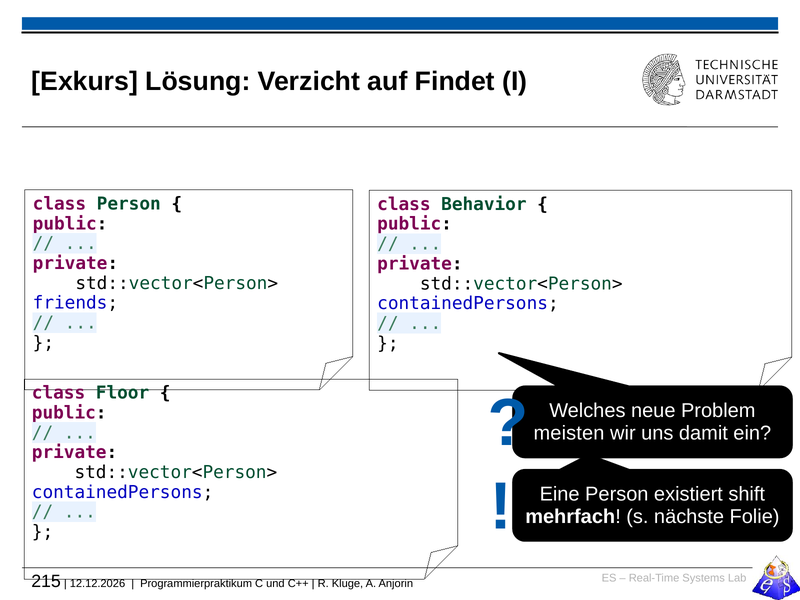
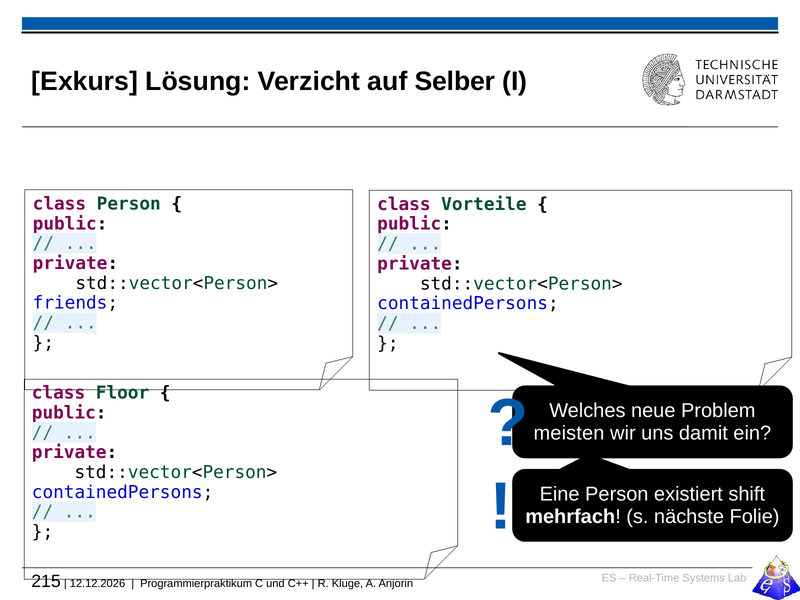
Findet: Findet -> Selber
Behavior: Behavior -> Vorteile
